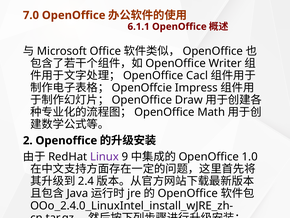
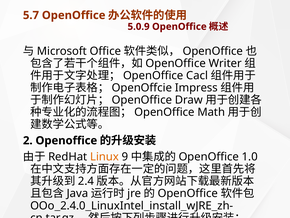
7.0: 7.0 -> 5.7
6.1.1: 6.1.1 -> 5.0.9
Linux colour: purple -> orange
